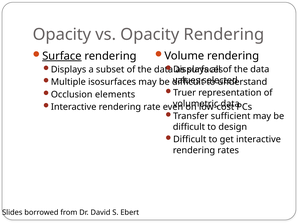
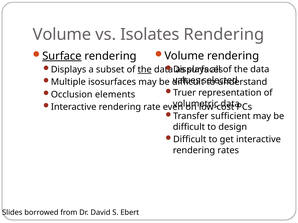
Opacity at (62, 34): Opacity -> Volume
vs Opacity: Opacity -> Isolates
the at (145, 70) underline: none -> present
